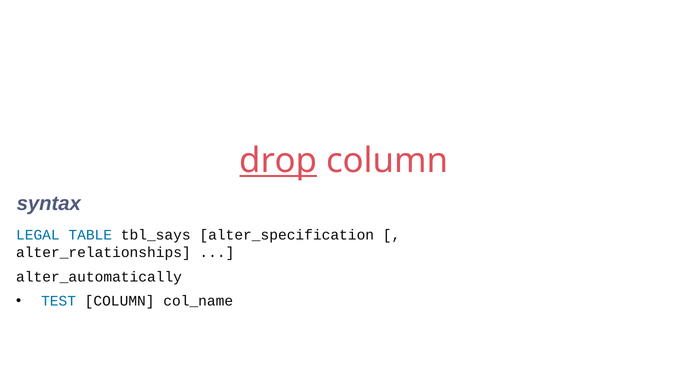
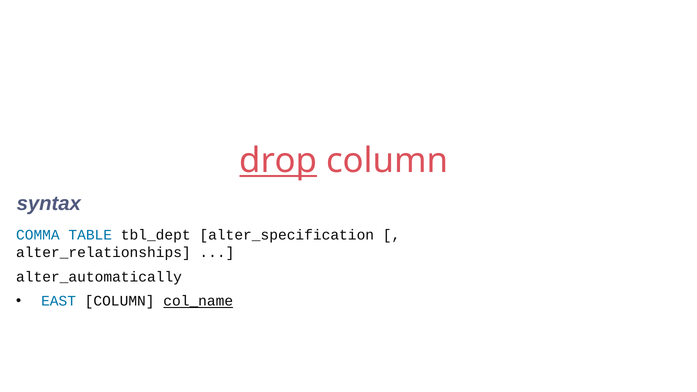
LEGAL: LEGAL -> COMMA
tbl_says: tbl_says -> tbl_dept
TEST: TEST -> EAST
col_name underline: none -> present
